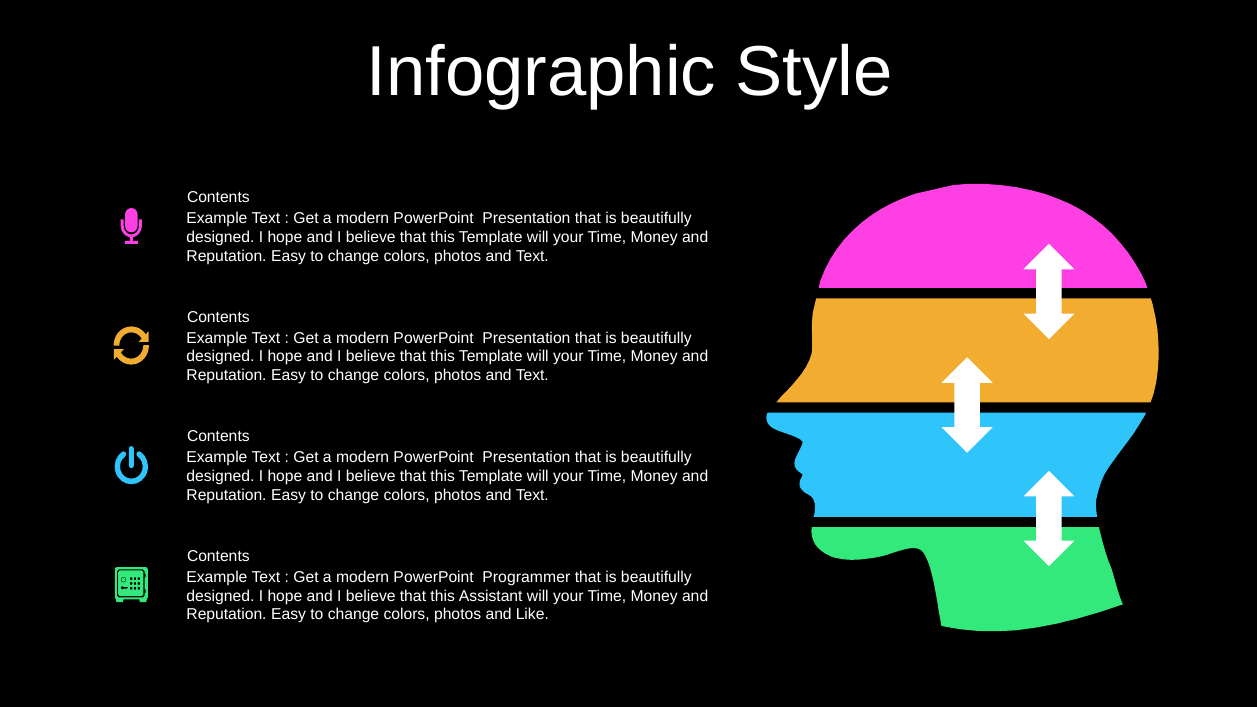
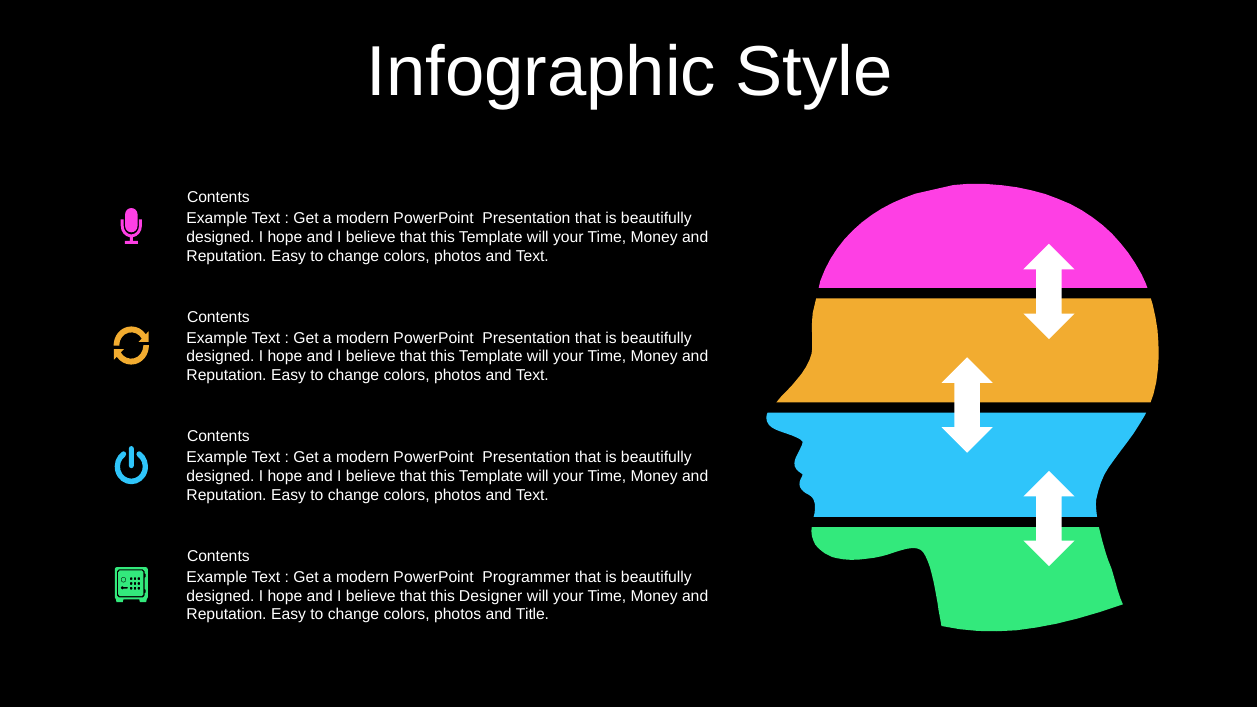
Assistant: Assistant -> Designer
Like: Like -> Title
